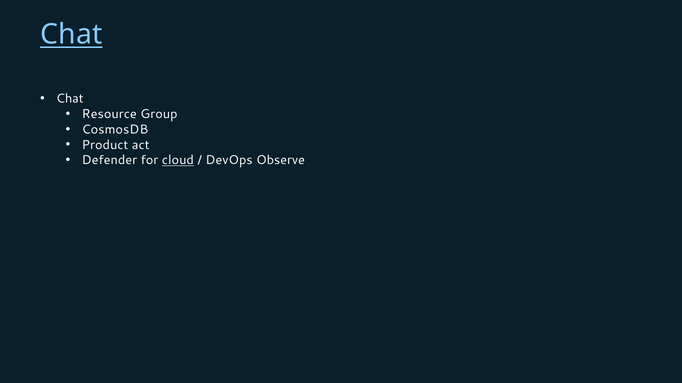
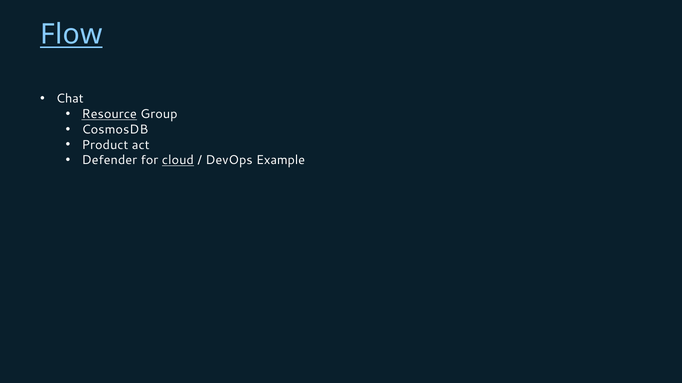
Chat at (71, 34): Chat -> Flow
Resource underline: none -> present
Observe: Observe -> Example
